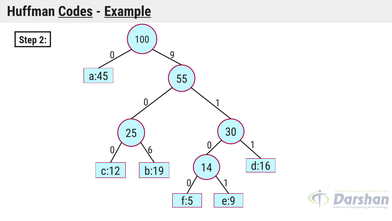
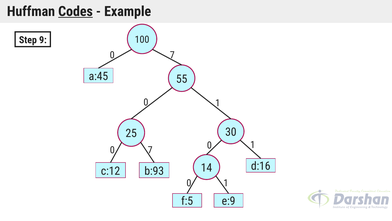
Example underline: present -> none
2: 2 -> 9
9 at (172, 55): 9 -> 7
6 at (150, 150): 6 -> 7
b:19: b:19 -> b:93
